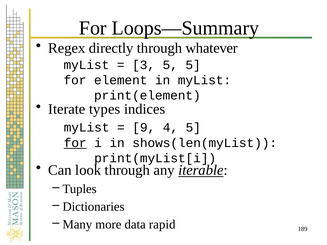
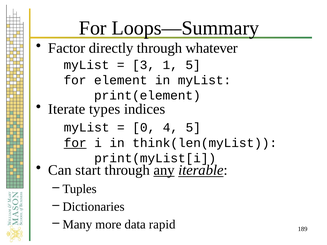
Regex: Regex -> Factor
3 5: 5 -> 1
9: 9 -> 0
shows(len(myList: shows(len(myList -> think(len(myList
look: look -> start
any underline: none -> present
